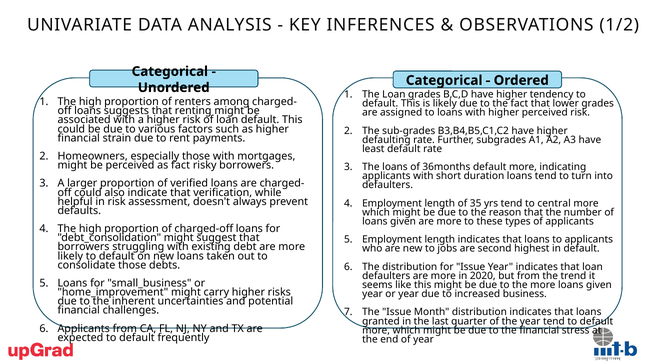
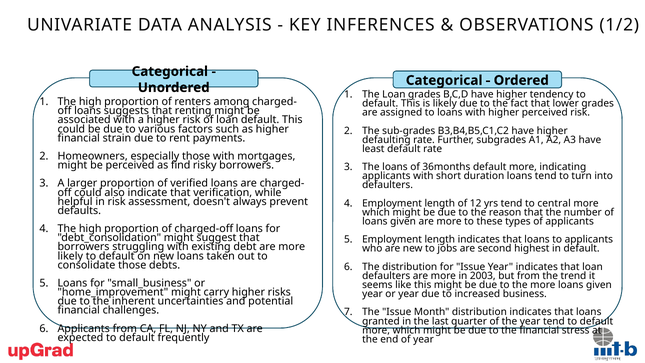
as fact: fact -> find
35: 35 -> 12
2020: 2020 -> 2003
